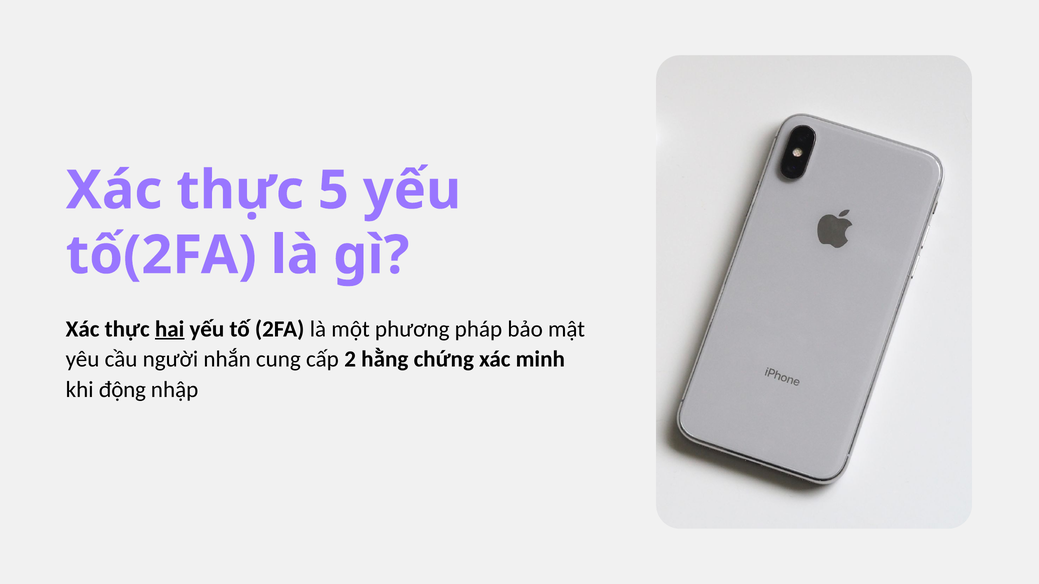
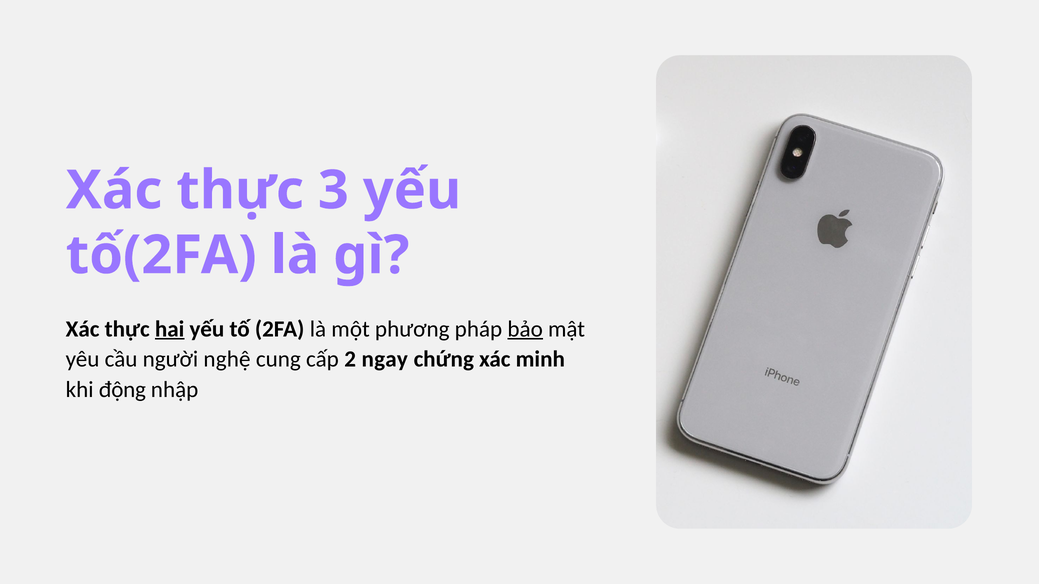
5: 5 -> 3
bảo underline: none -> present
nhắn: nhắn -> nghệ
hằng: hằng -> ngay
